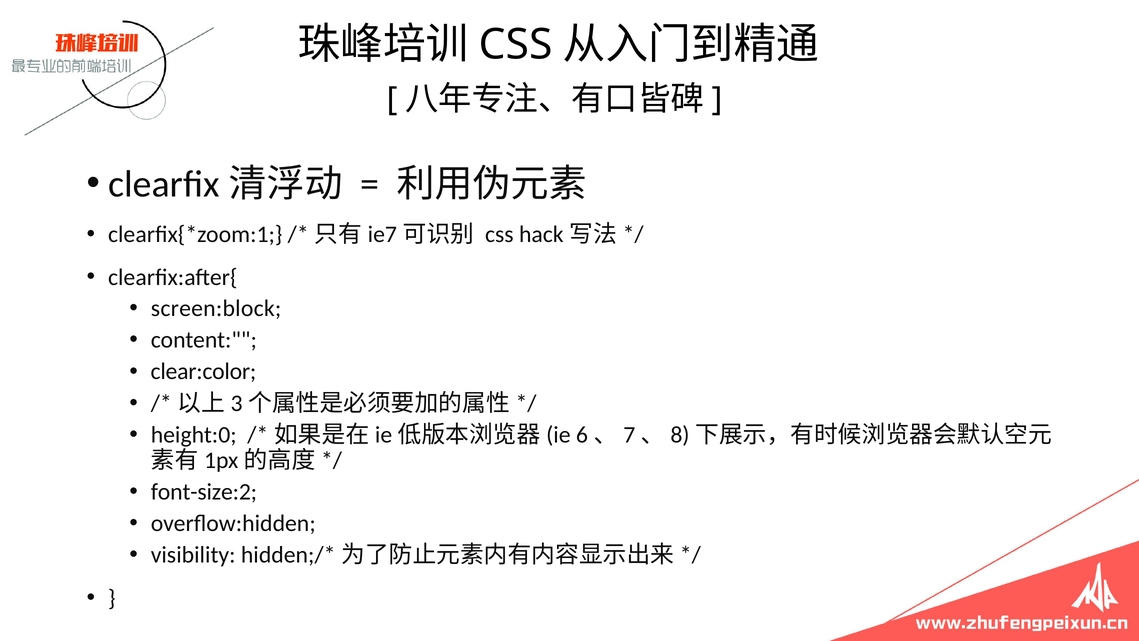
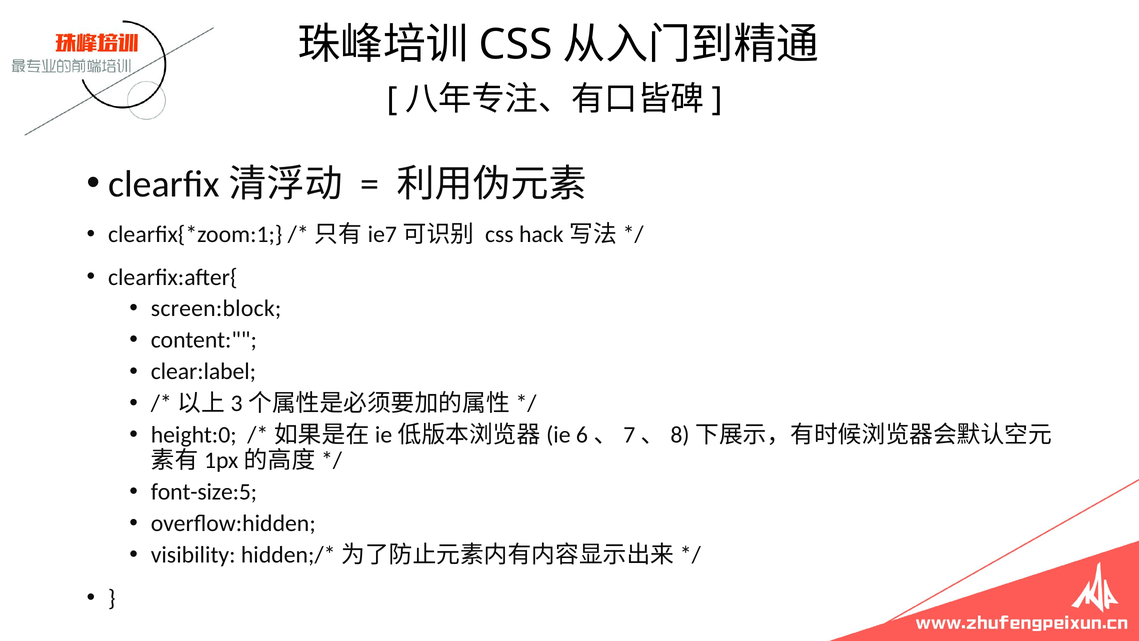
clear:color: clear:color -> clear:label
font-size:2: font-size:2 -> font-size:5
